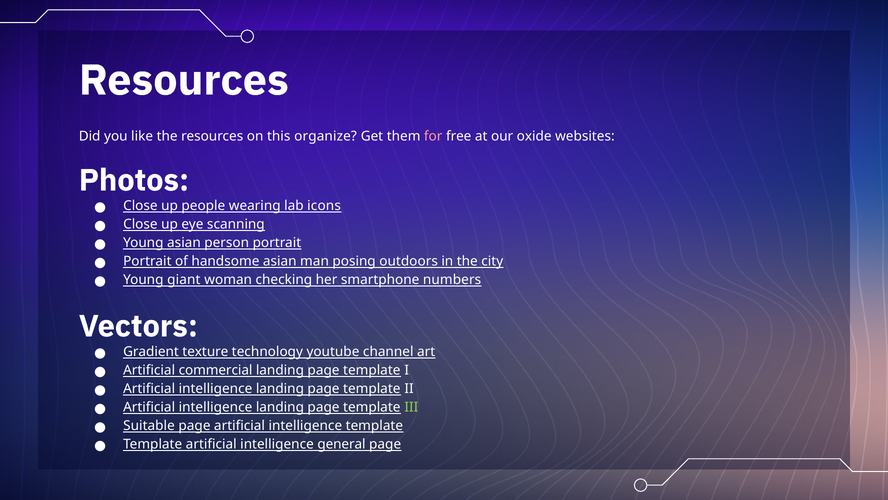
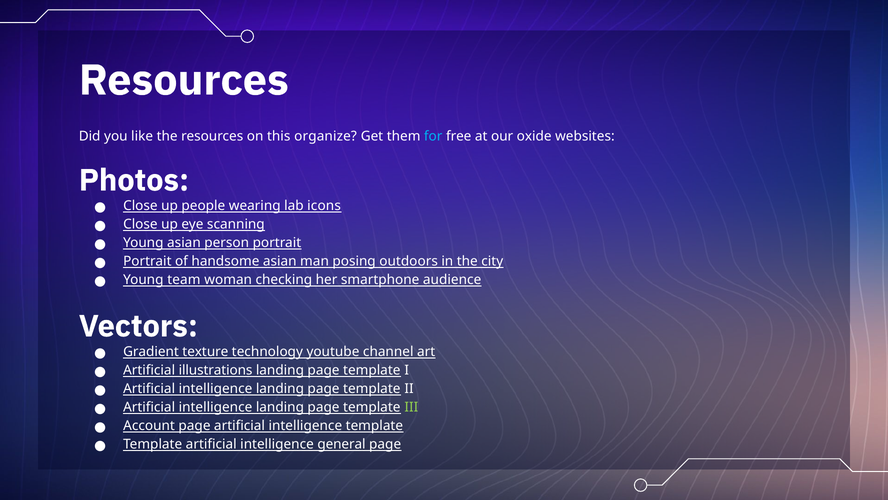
for colour: pink -> light blue
giant: giant -> team
numbers: numbers -> audience
commercial: commercial -> illustrations
Suitable: Suitable -> Account
